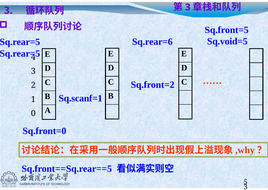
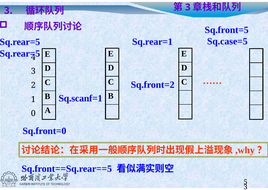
Sq.void=5: Sq.void=5 -> Sq.case=5
Sq.rear=6: Sq.rear=6 -> Sq.rear=1
